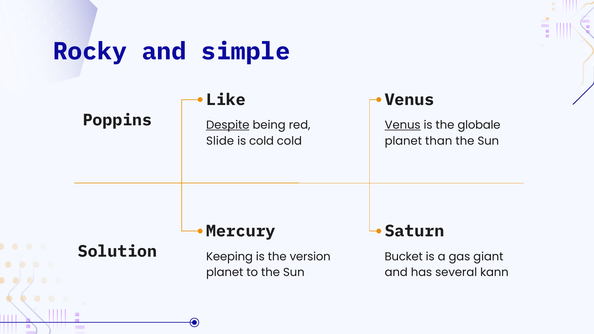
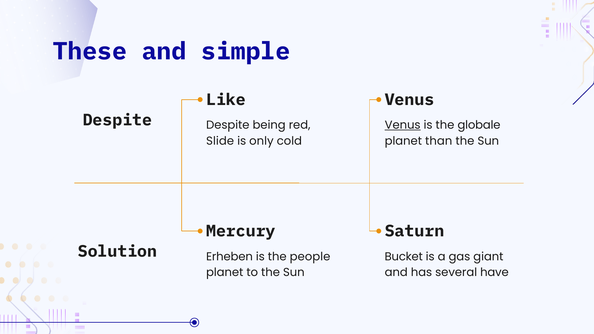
Rocky: Rocky -> These
Poppins at (117, 120): Poppins -> Despite
Despite at (228, 125) underline: present -> none
is cold: cold -> only
Keeping: Keeping -> Erheben
version: version -> people
kann: kann -> have
